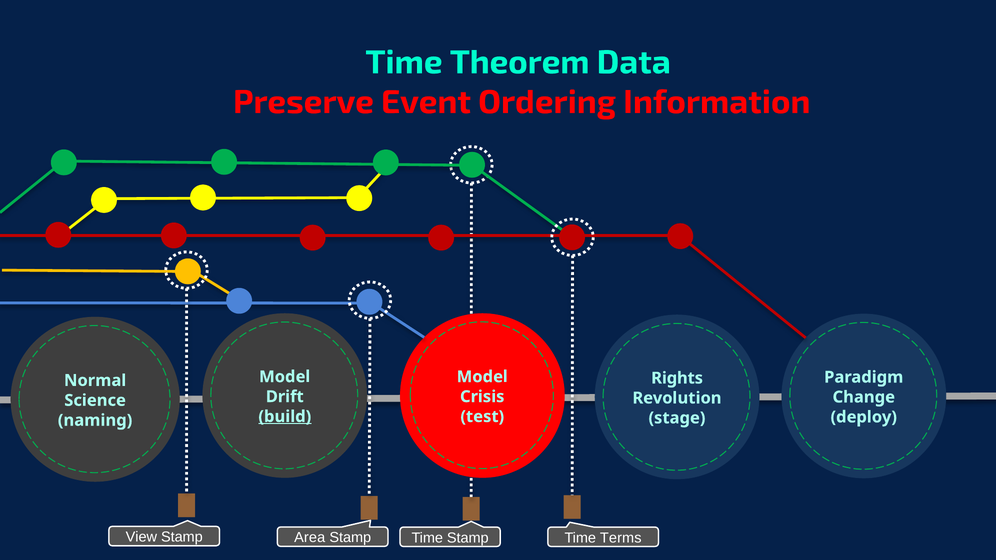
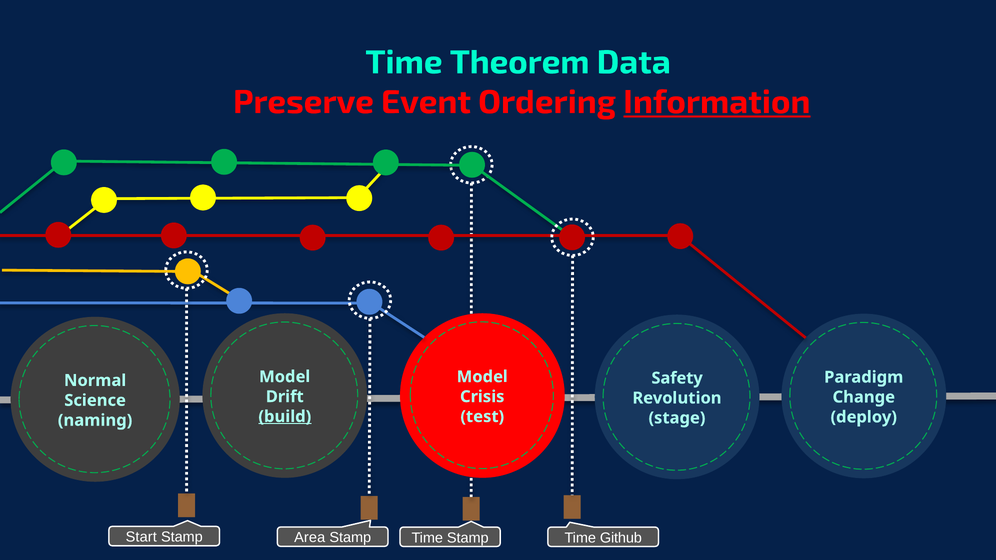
Information underline: none -> present
Rights: Rights -> Safety
View: View -> Start
Terms: Terms -> Github
